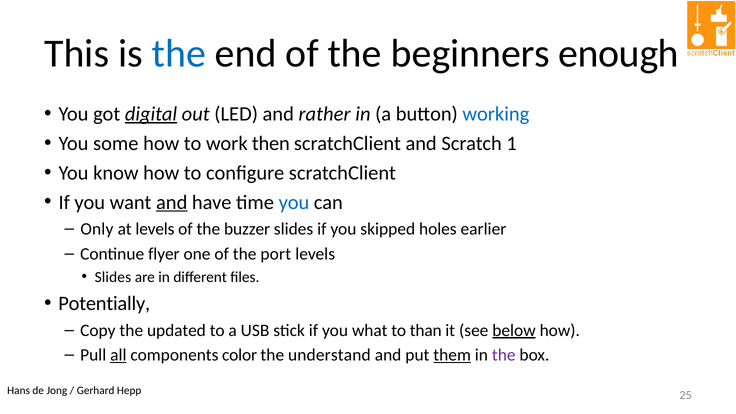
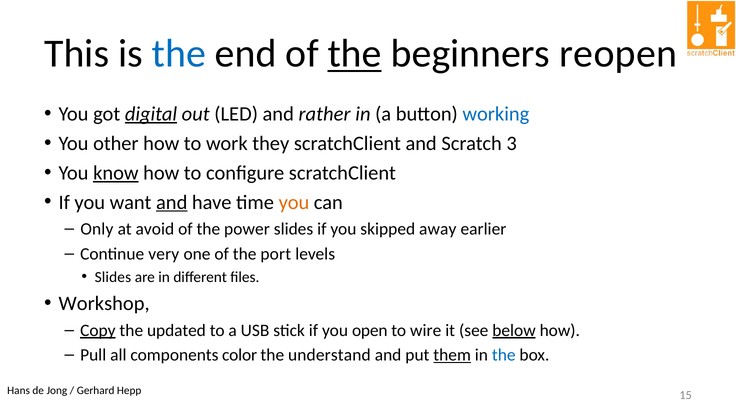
the at (355, 54) underline: none -> present
enough: enough -> reopen
some: some -> other
then: then -> they
1: 1 -> 3
know underline: none -> present
you at (294, 202) colour: blue -> orange
at levels: levels -> avoid
buzzer: buzzer -> power
holes: holes -> away
flyer: flyer -> very
Potentially: Potentially -> Workshop
Copy underline: none -> present
what: what -> open
than: than -> wire
all underline: present -> none
the at (504, 355) colour: purple -> blue
25: 25 -> 15
